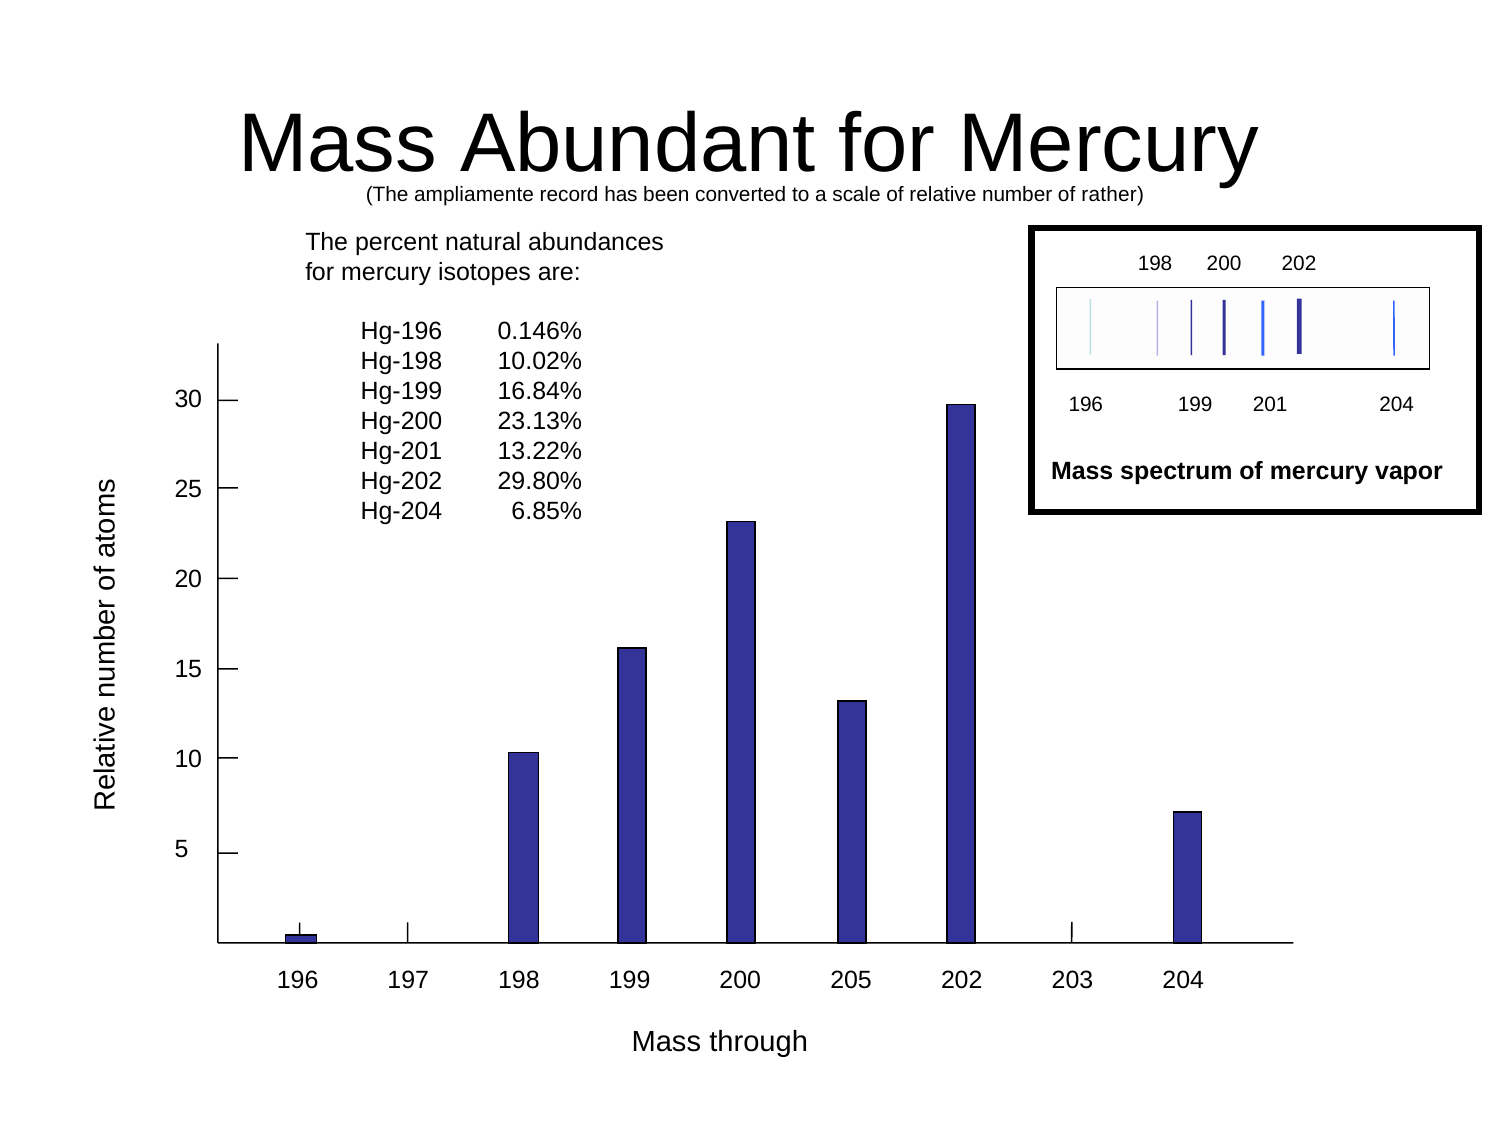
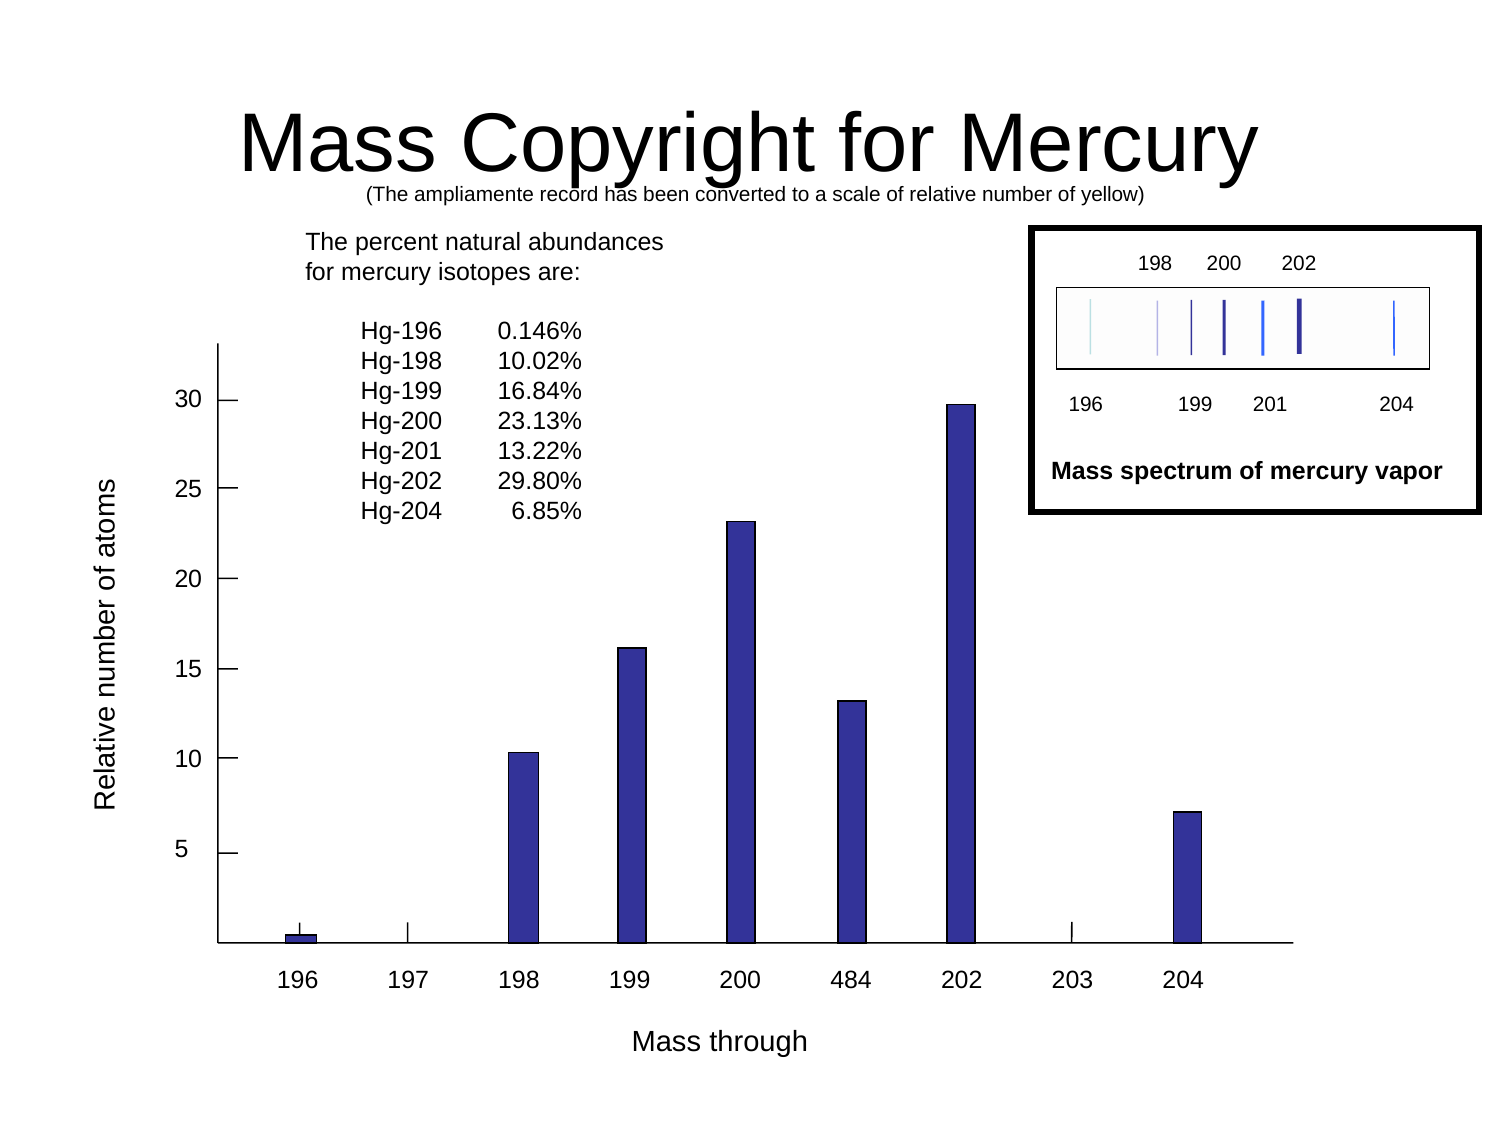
Abundant: Abundant -> Copyright
rather: rather -> yellow
205: 205 -> 484
